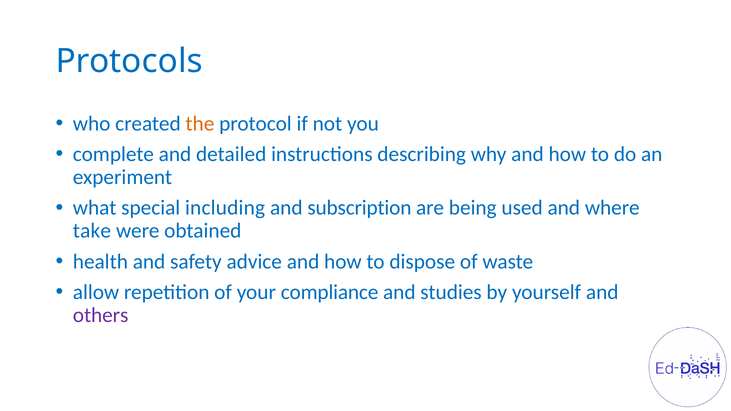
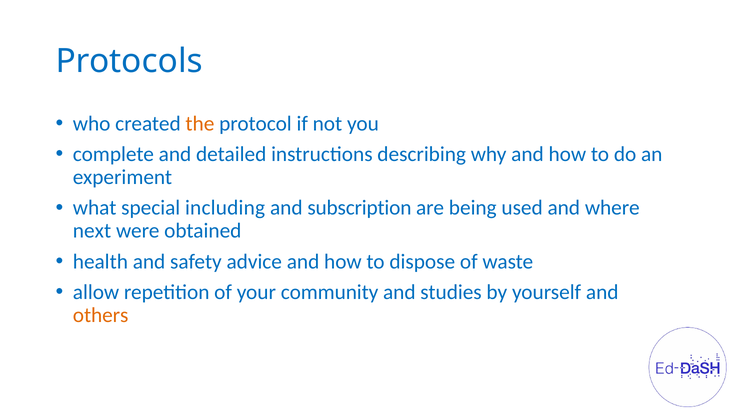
take: take -> next
compliance: compliance -> community
others colour: purple -> orange
